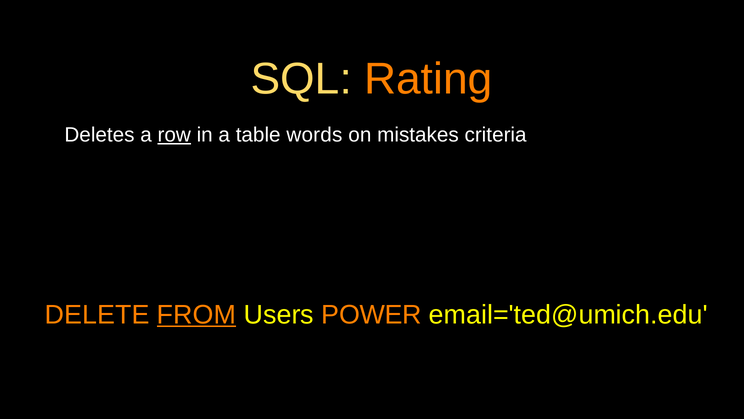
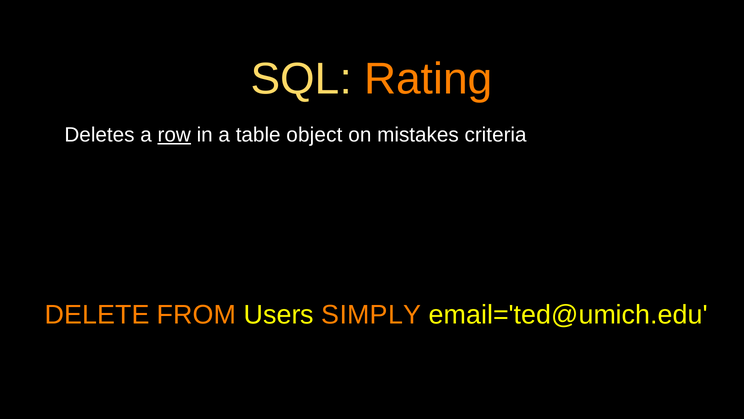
words: words -> object
FROM underline: present -> none
POWER: POWER -> SIMPLY
